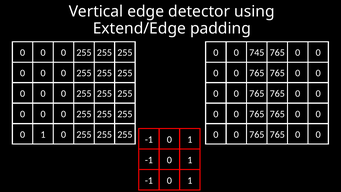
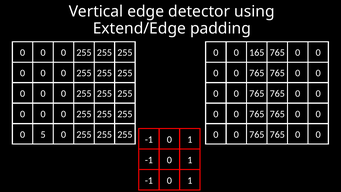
745: 745 -> 165
1 at (43, 134): 1 -> 5
